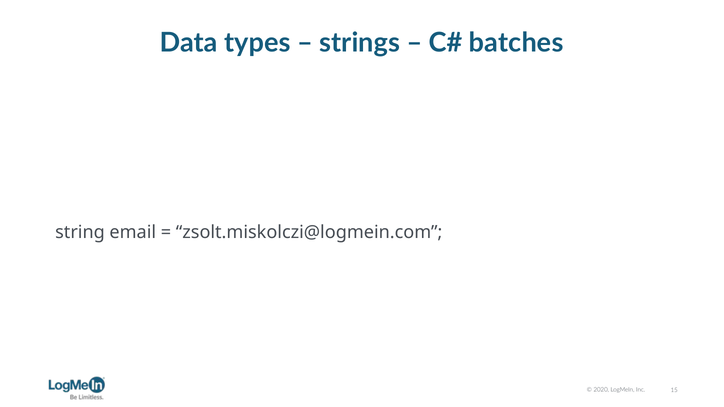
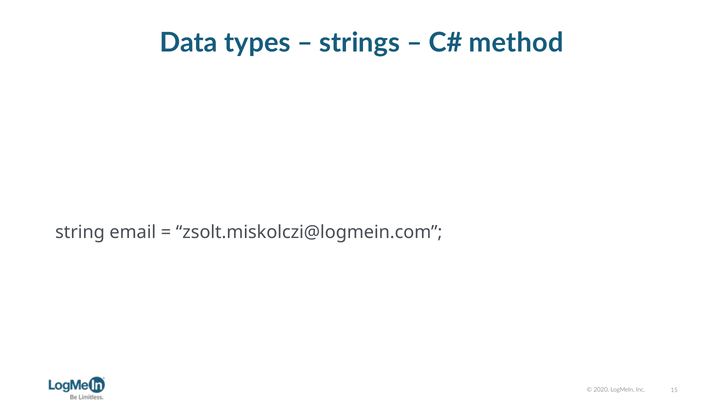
batches: batches -> method
